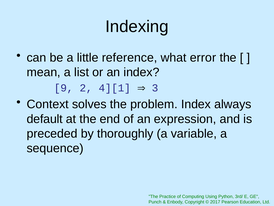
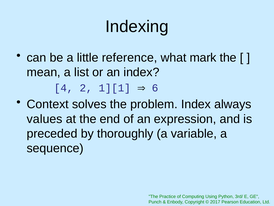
error: error -> mark
9: 9 -> 4
4][1: 4][1 -> 1][1
3: 3 -> 6
default: default -> values
